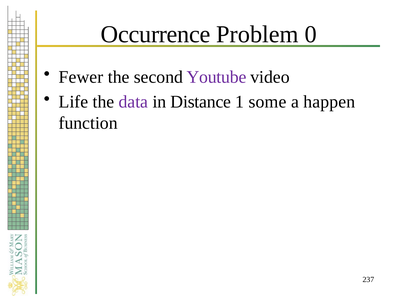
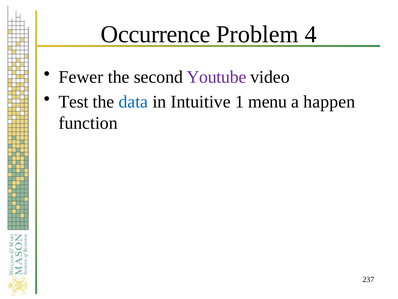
0: 0 -> 4
Life: Life -> Test
data colour: purple -> blue
Distance: Distance -> Intuitive
some: some -> menu
